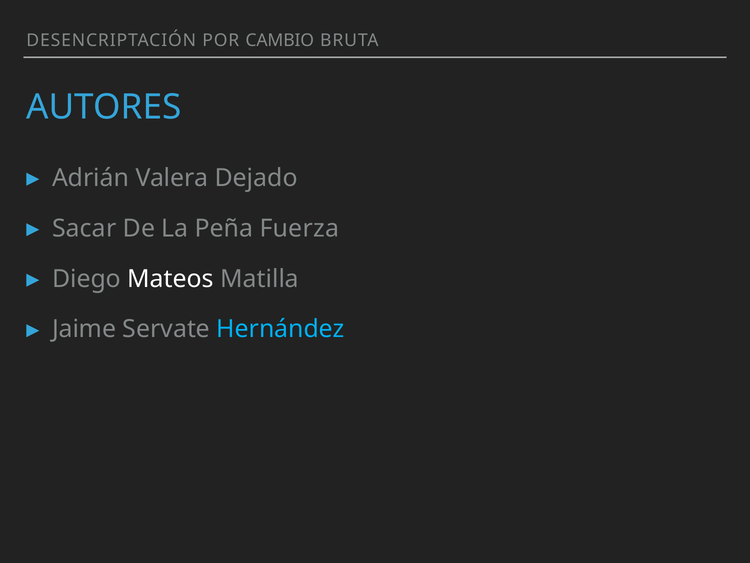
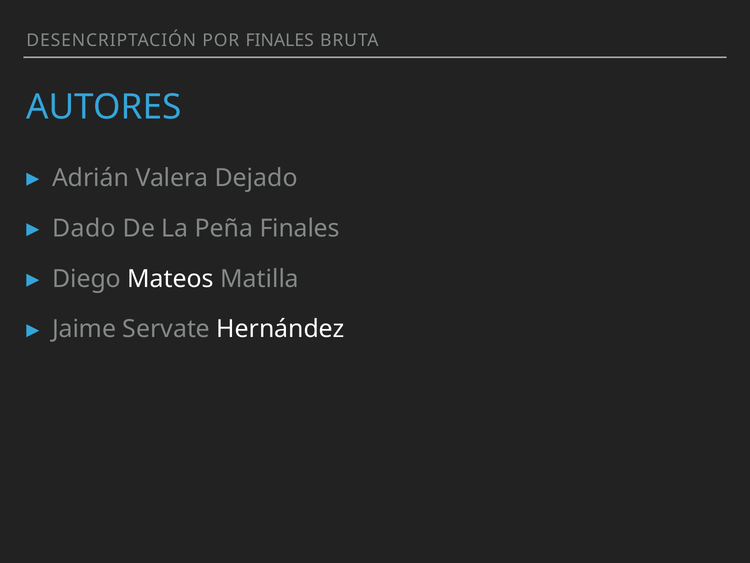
POR CAMBIO: CAMBIO -> FINALES
Sacar: Sacar -> Dado
Peña Fuerza: Fuerza -> Finales
Hernández colour: light blue -> white
